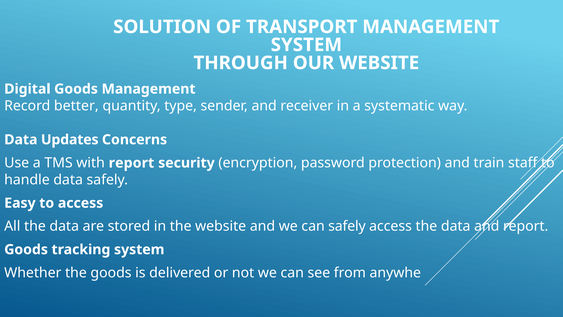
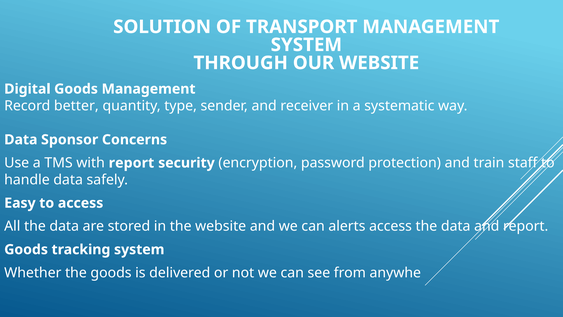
Updates: Updates -> Sponsor
can safely: safely -> alerts
